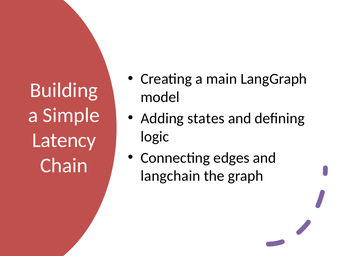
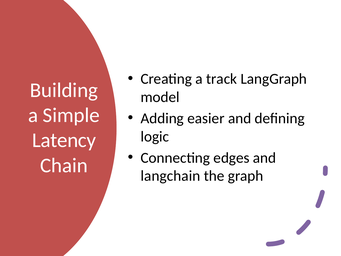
main: main -> track
states: states -> easier
